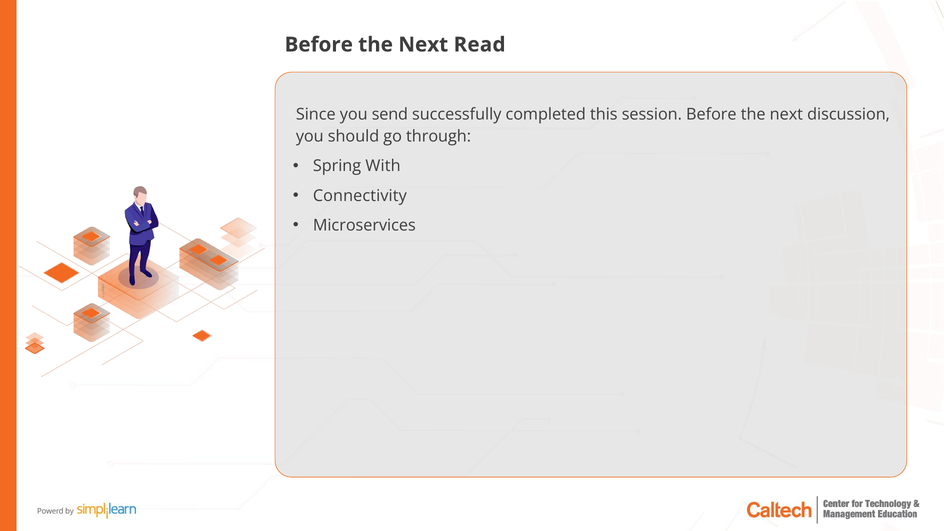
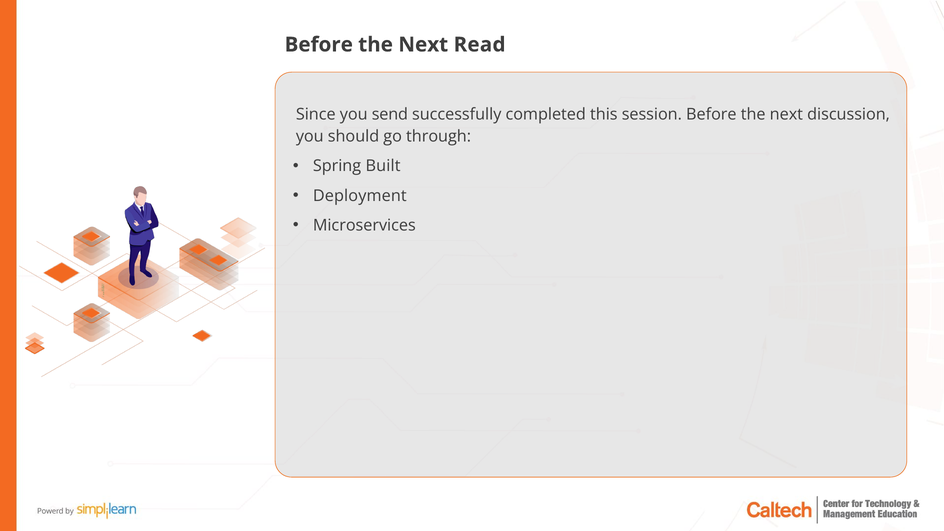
With: With -> Built
Connectivity: Connectivity -> Deployment
